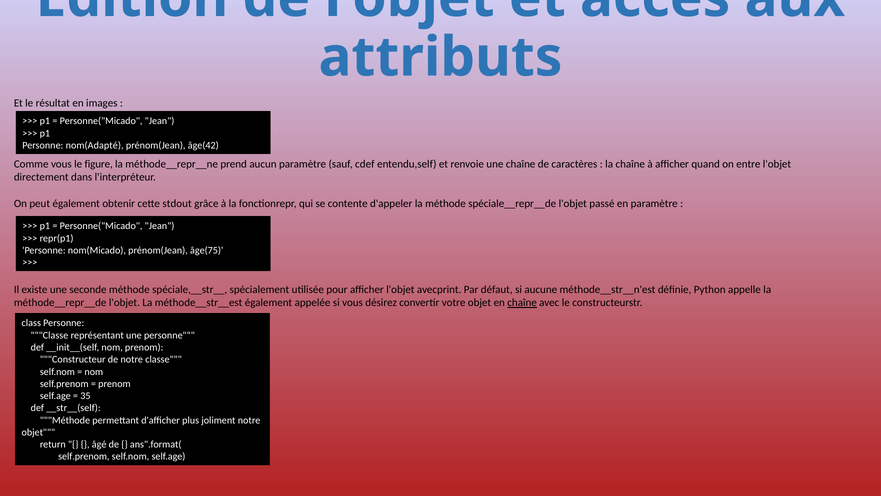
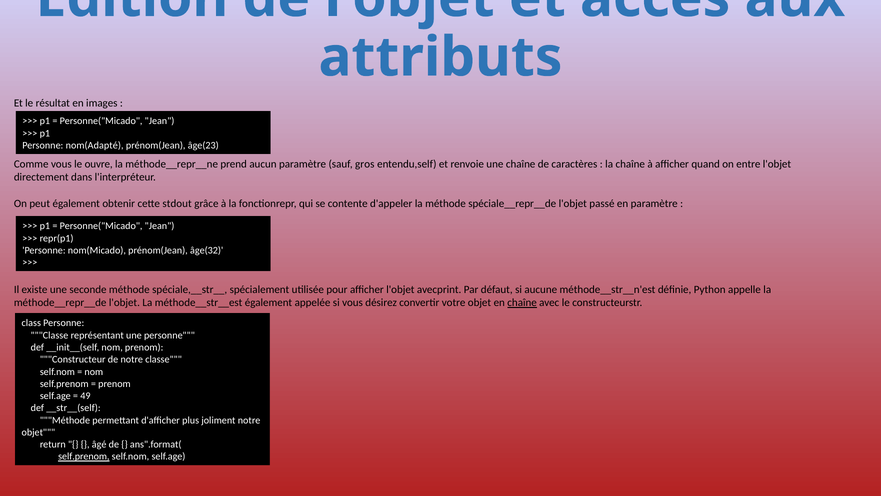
âge(42: âge(42 -> âge(23
figure: figure -> ouvre
cdef: cdef -> gros
âge(75: âge(75 -> âge(32
35: 35 -> 49
self.prenom at (84, 456) underline: none -> present
